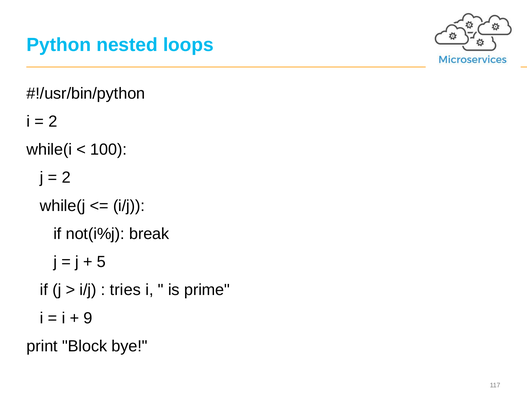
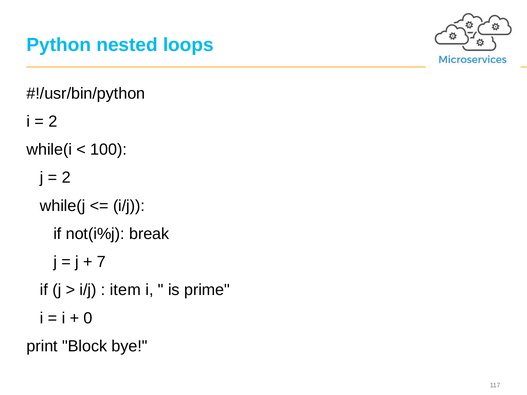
5: 5 -> 7
tries: tries -> item
9: 9 -> 0
